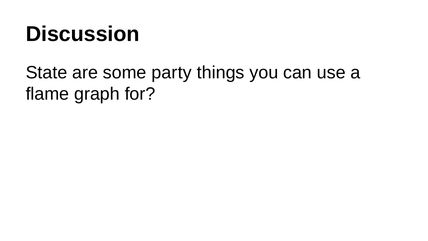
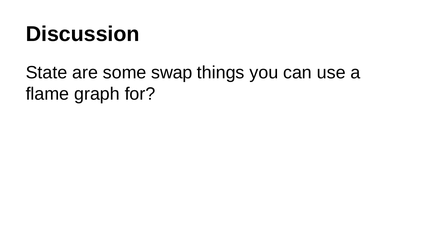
party: party -> swap
